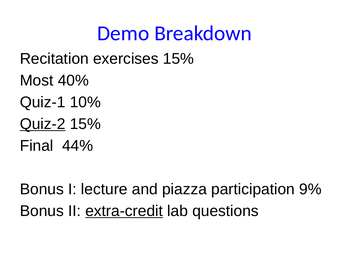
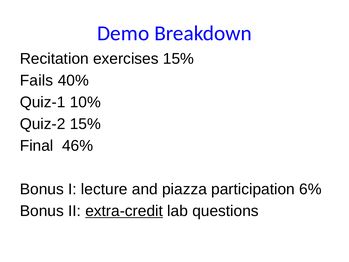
Most: Most -> Fails
Quiz-2 underline: present -> none
44%: 44% -> 46%
9%: 9% -> 6%
